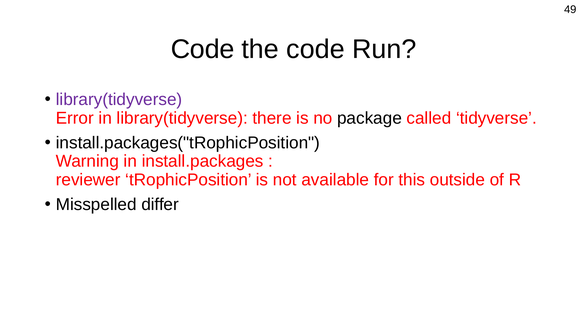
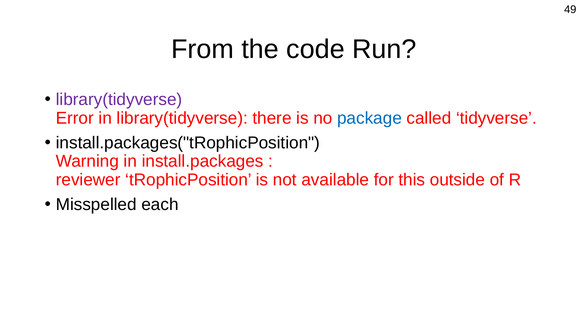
Code at (203, 49): Code -> From
package colour: black -> blue
differ: differ -> each
